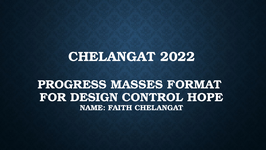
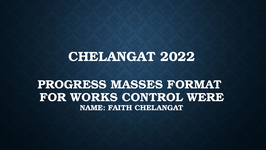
DESIGN: DESIGN -> WORKS
HOPE: HOPE -> WERE
